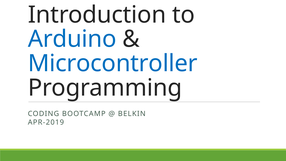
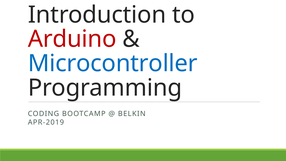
Arduino colour: blue -> red
